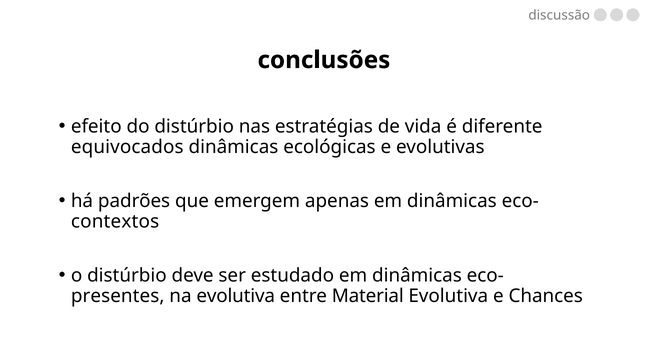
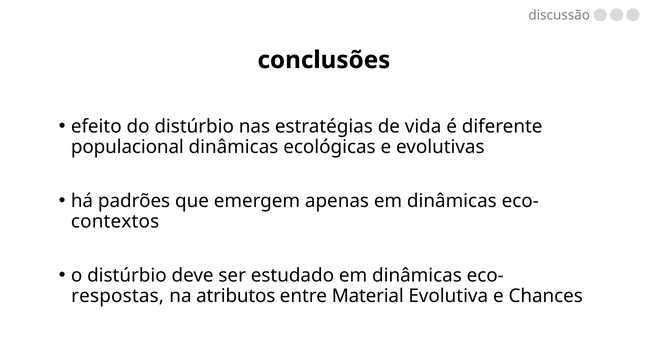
equivocados: equivocados -> populacional
presentes: presentes -> respostas
na evolutiva: evolutiva -> atributos
